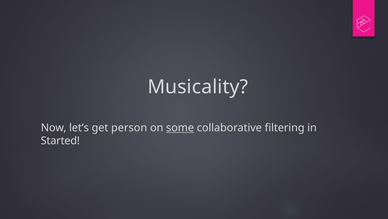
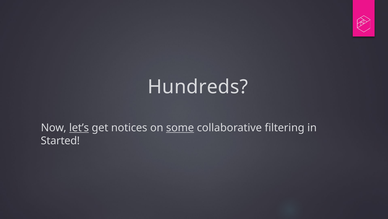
Musicality: Musicality -> Hundreds
let’s underline: none -> present
person: person -> notices
